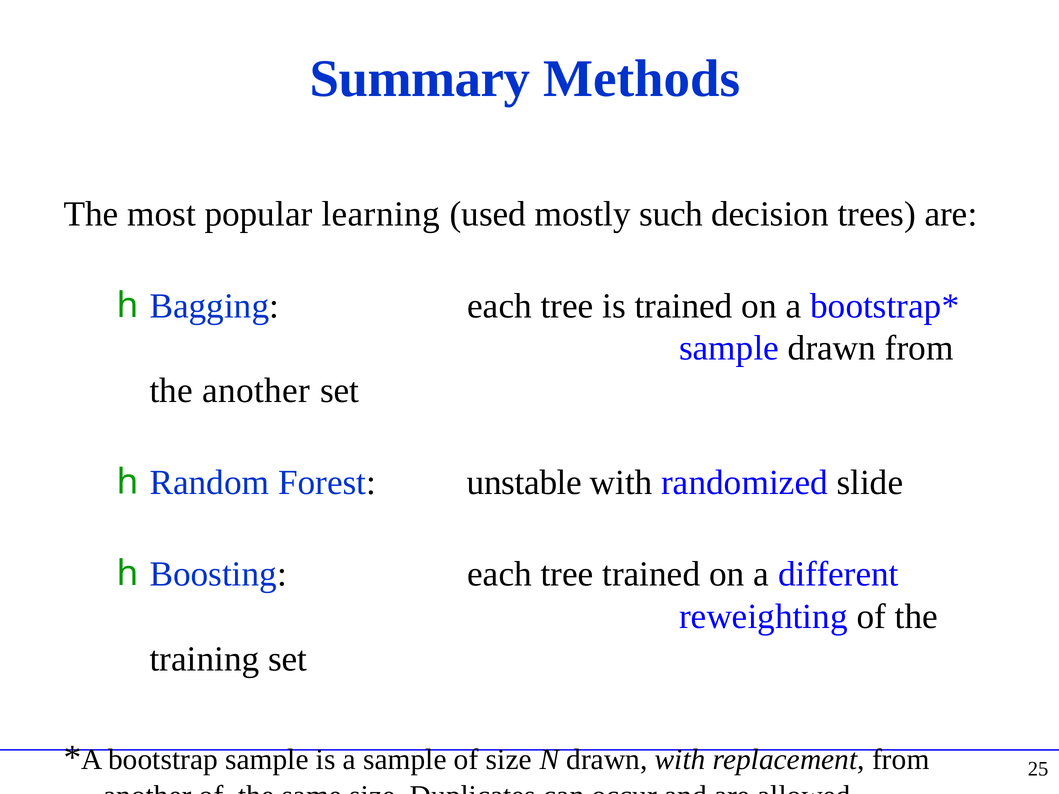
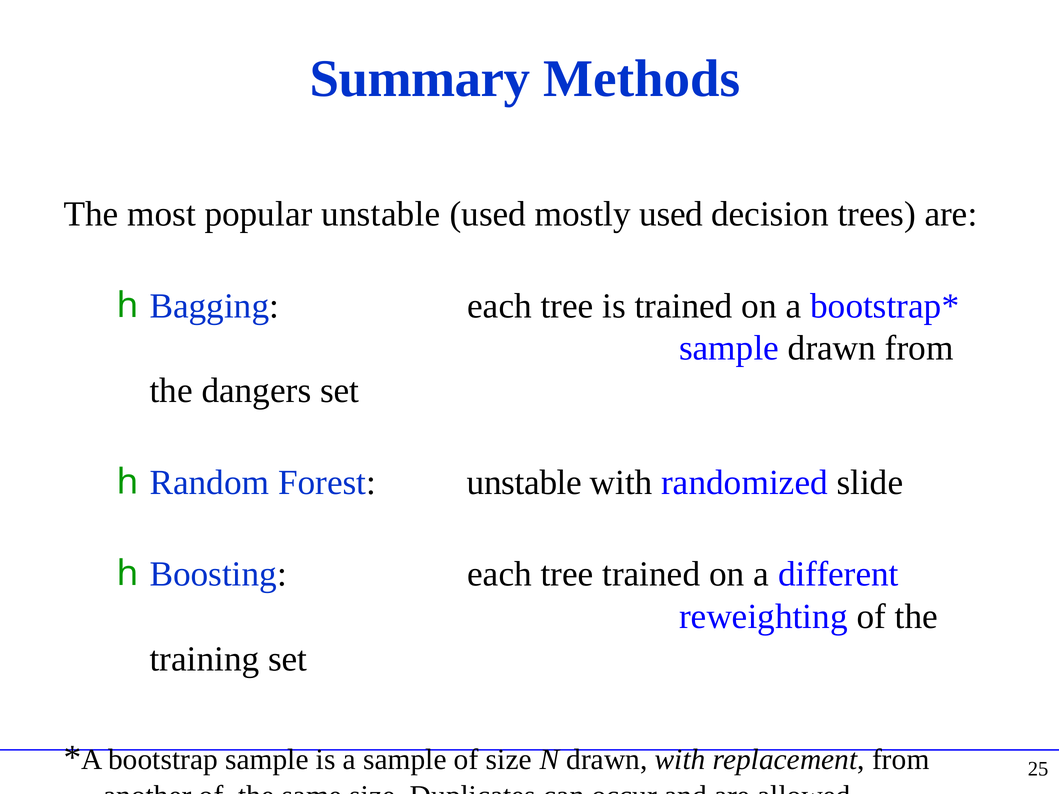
popular learning: learning -> unstable
mostly such: such -> used
the another: another -> dangers
